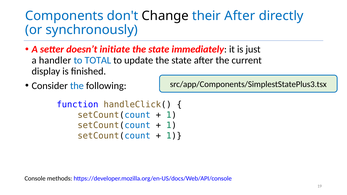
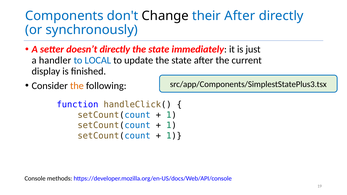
doesn’t initiate: initiate -> directly
TOTAL: TOTAL -> LOCAL
the at (77, 86) colour: blue -> orange
